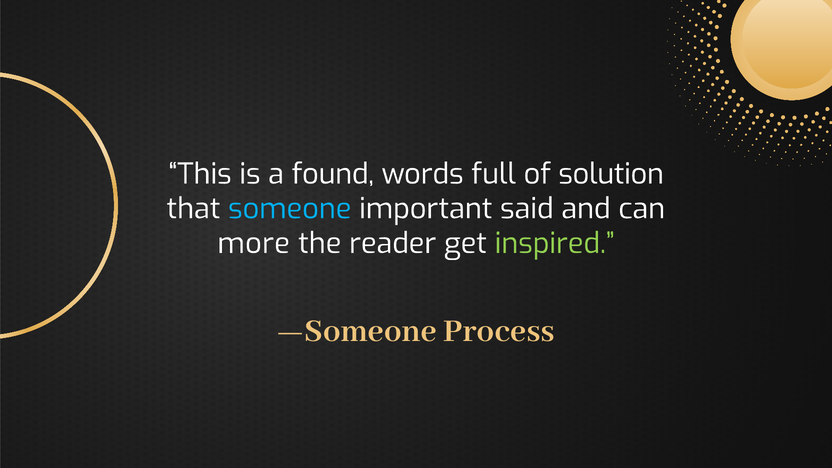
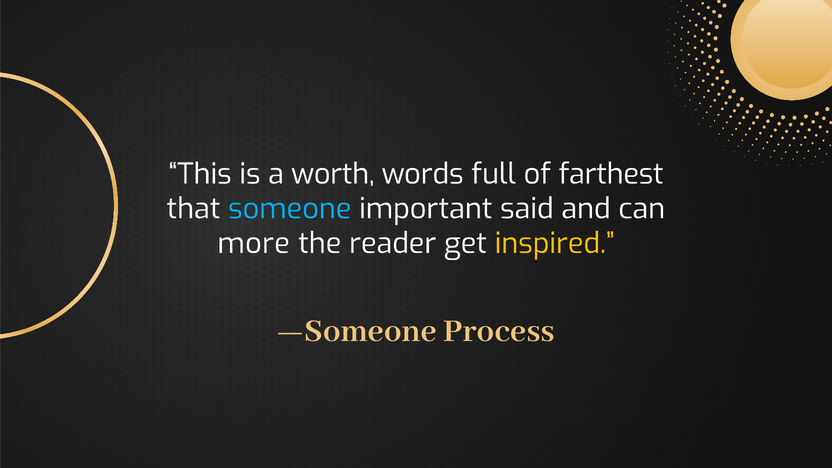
found: found -> worth
solution: solution -> farthest
inspired colour: light green -> yellow
